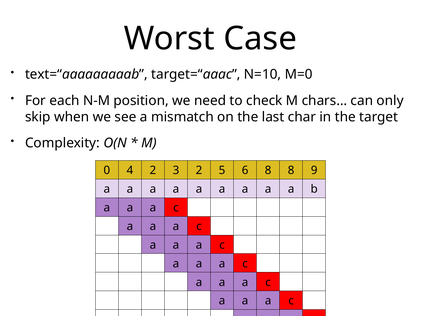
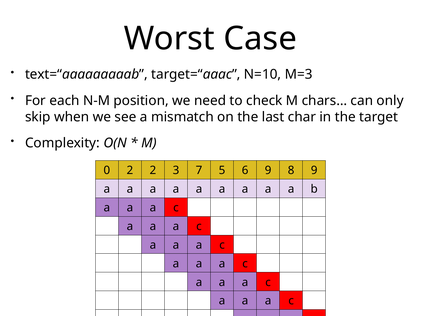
M=0: M=0 -> M=3
0 4: 4 -> 2
3 2: 2 -> 7
6 8: 8 -> 9
